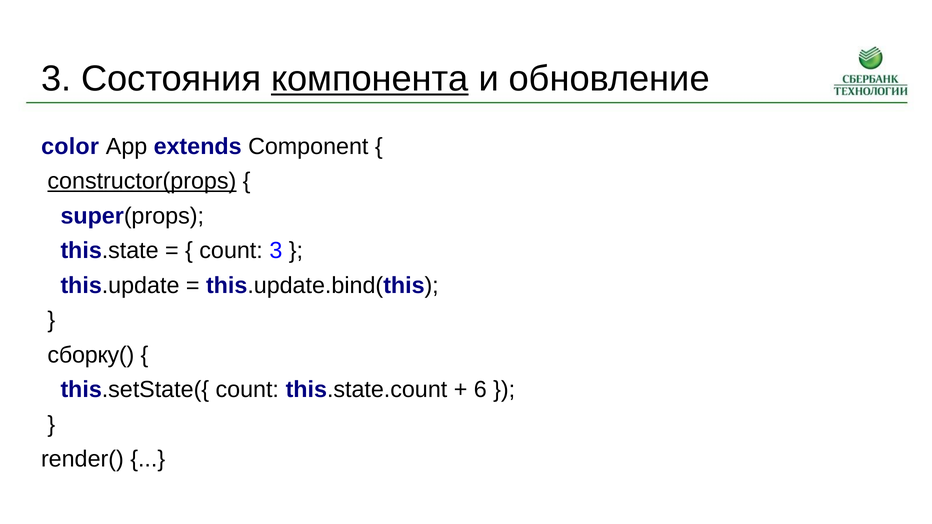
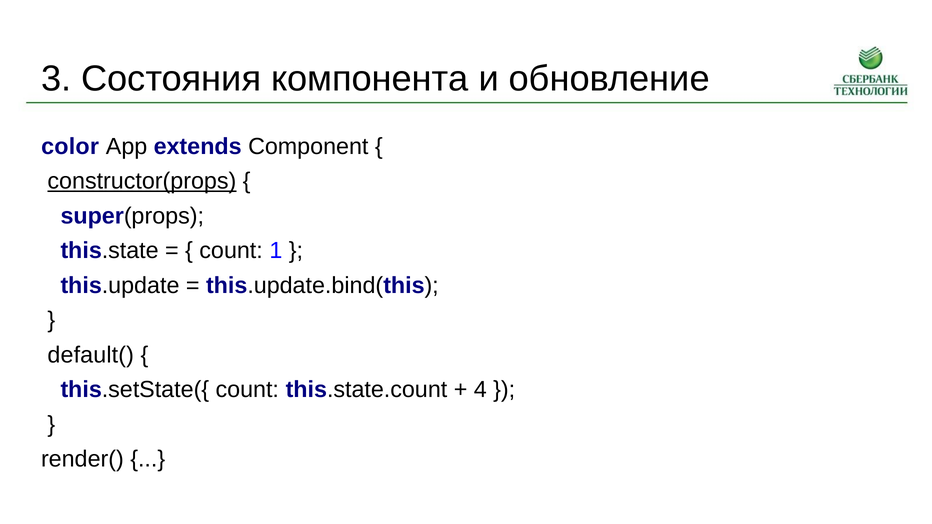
компонента underline: present -> none
count 3: 3 -> 1
сборку(: сборку( -> default(
6: 6 -> 4
